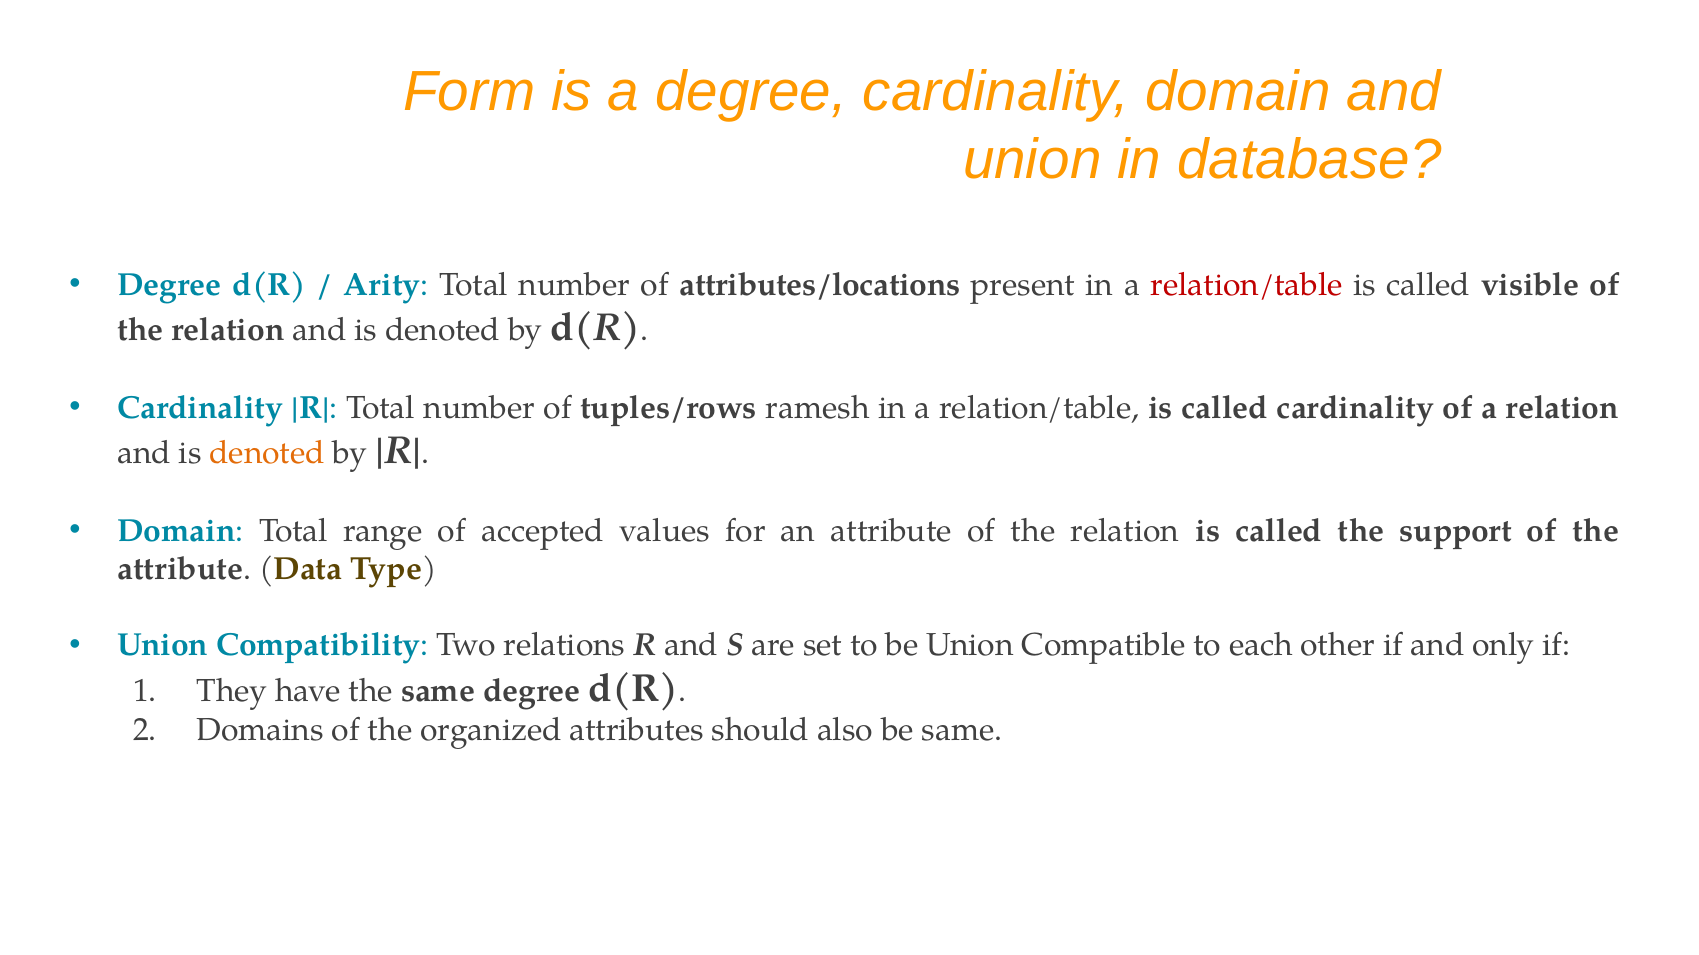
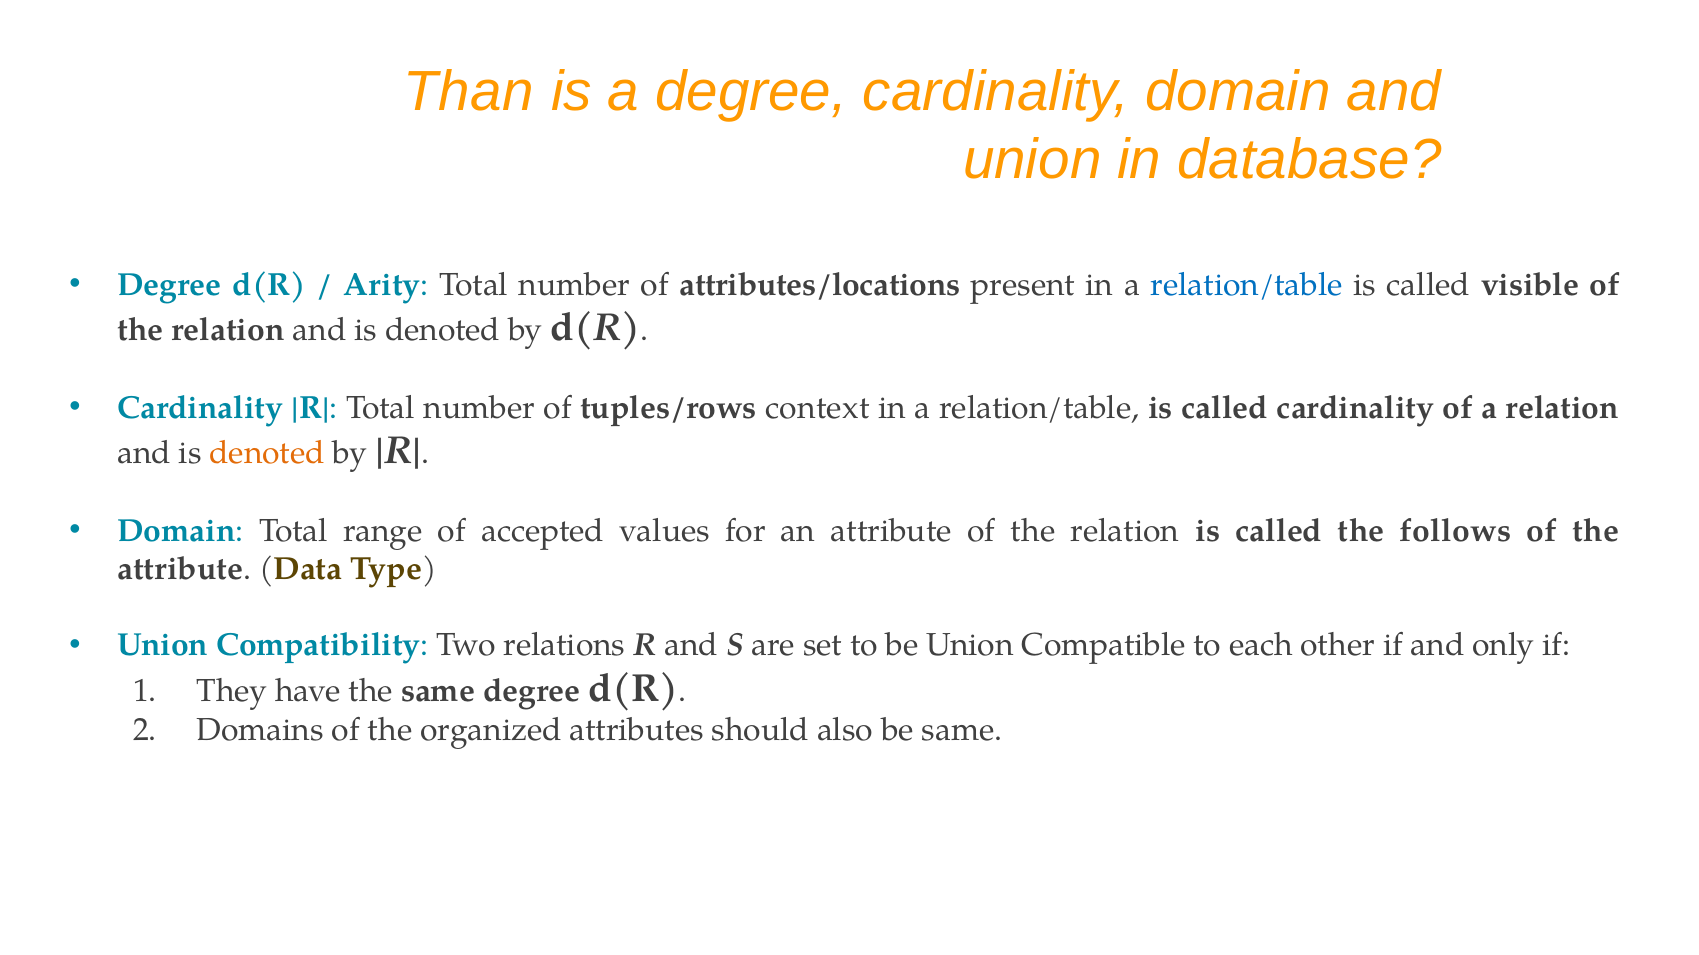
Form: Form -> Than
relation/table at (1247, 285) colour: red -> blue
ramesh: ramesh -> context
support: support -> follows
